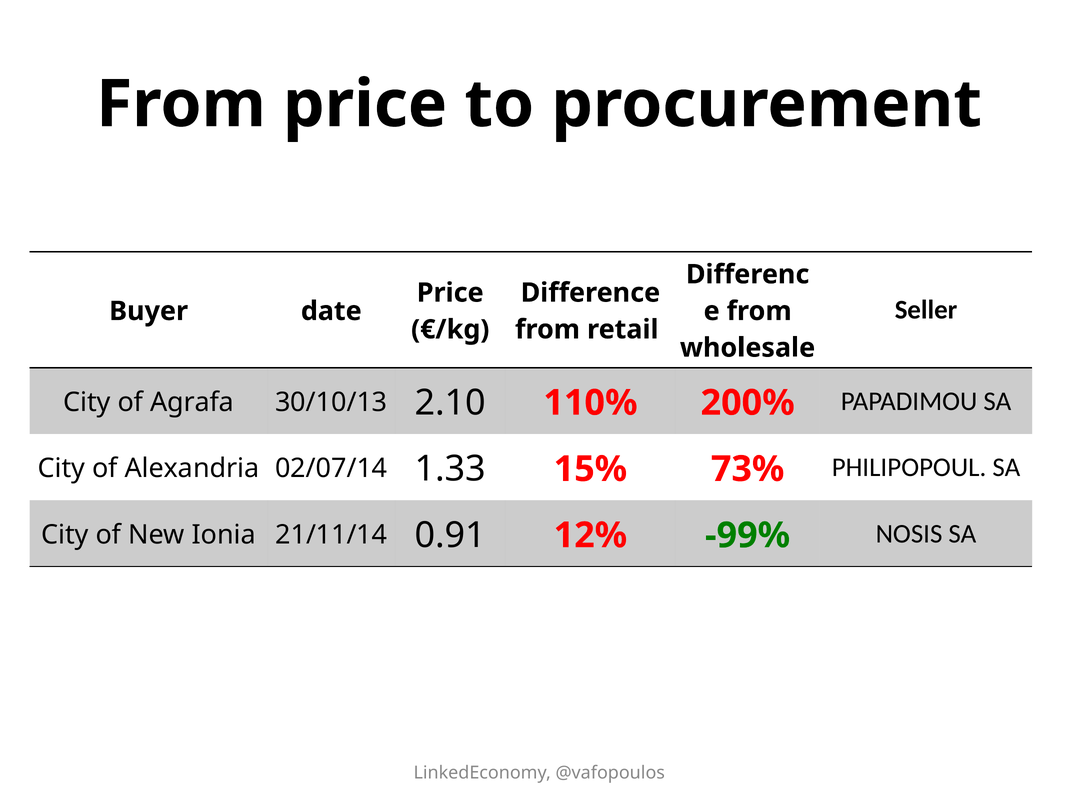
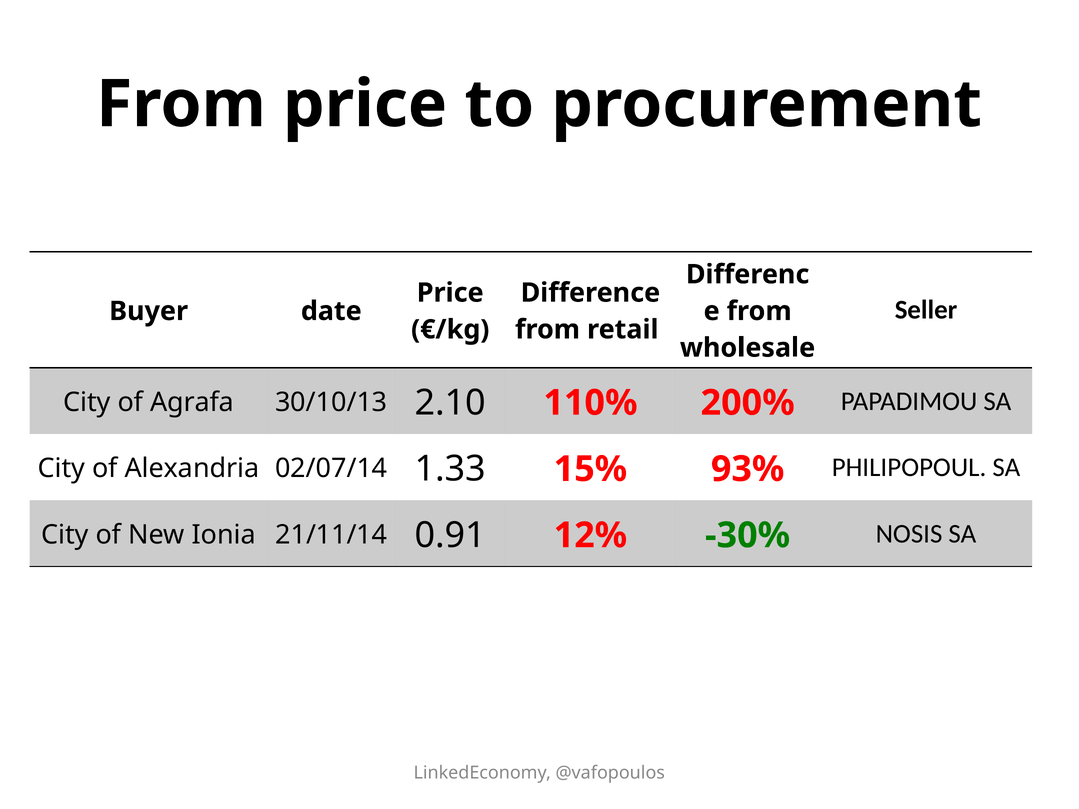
73%: 73% -> 93%
-99%: -99% -> -30%
